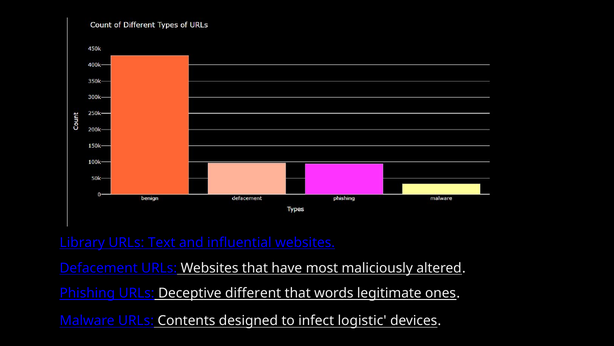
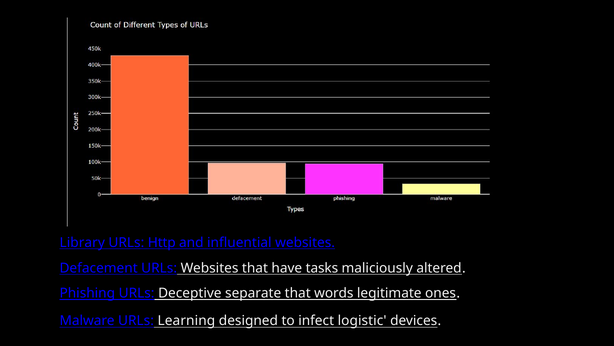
Text: Text -> Http
most: most -> tasks
different: different -> separate
Contents: Contents -> Learning
